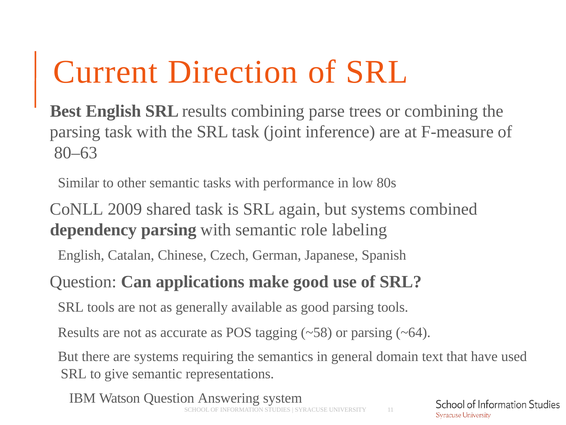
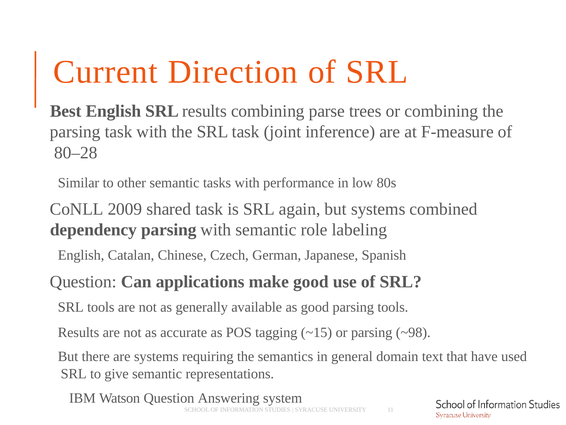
80–63: 80–63 -> 80–28
~58: ~58 -> ~15
~64: ~64 -> ~98
